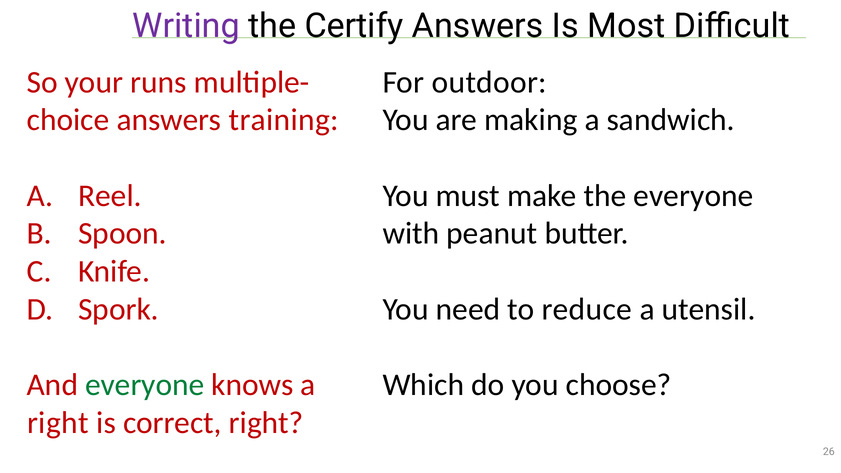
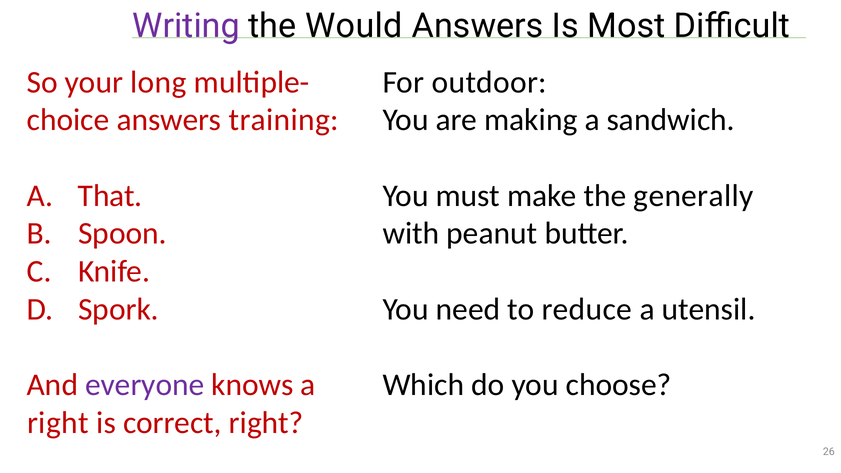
Certify: Certify -> Would
runs: runs -> long
Reel: Reel -> That
the everyone: everyone -> generally
everyone at (145, 385) colour: green -> purple
